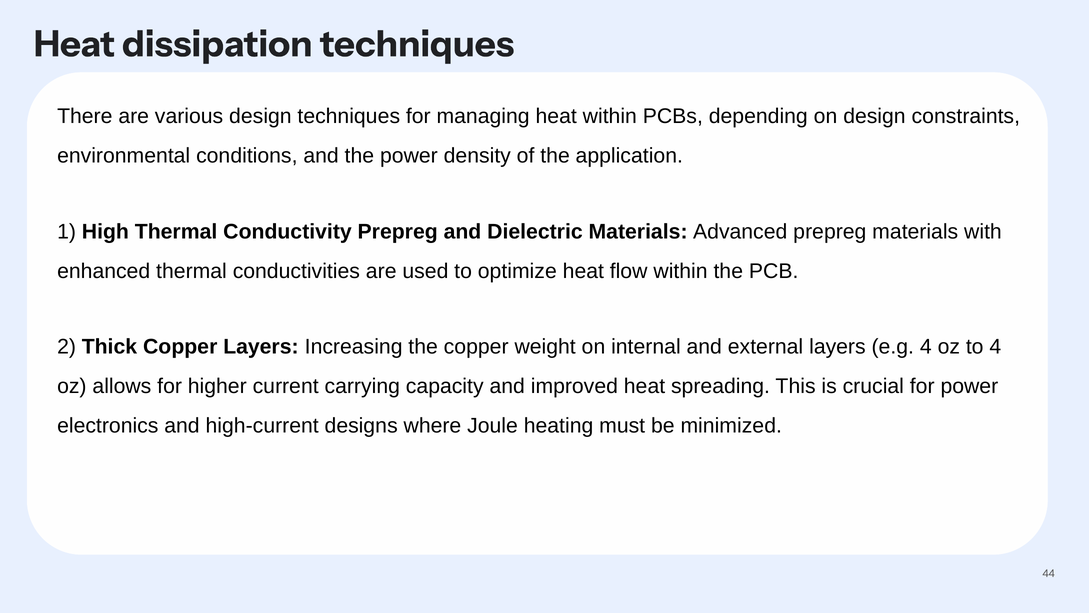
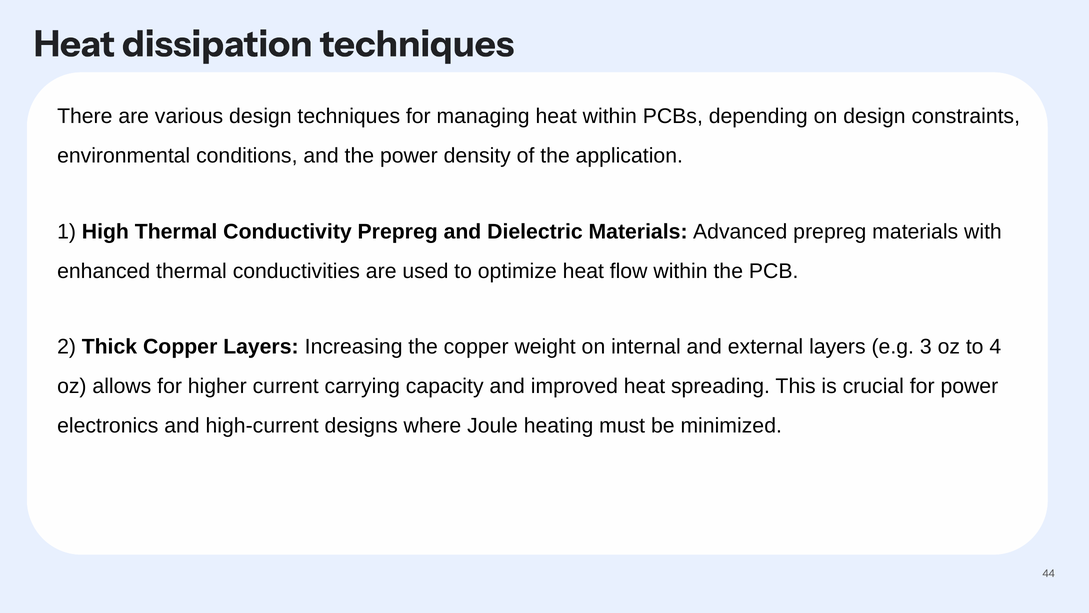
e.g 4: 4 -> 3
